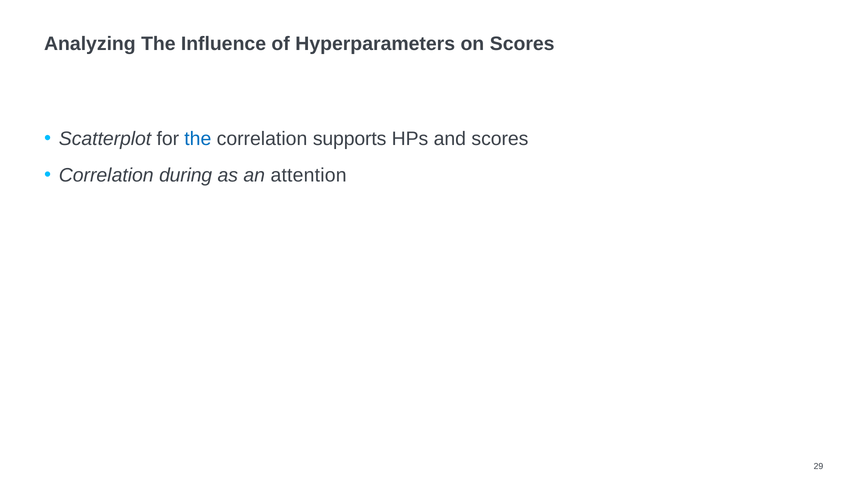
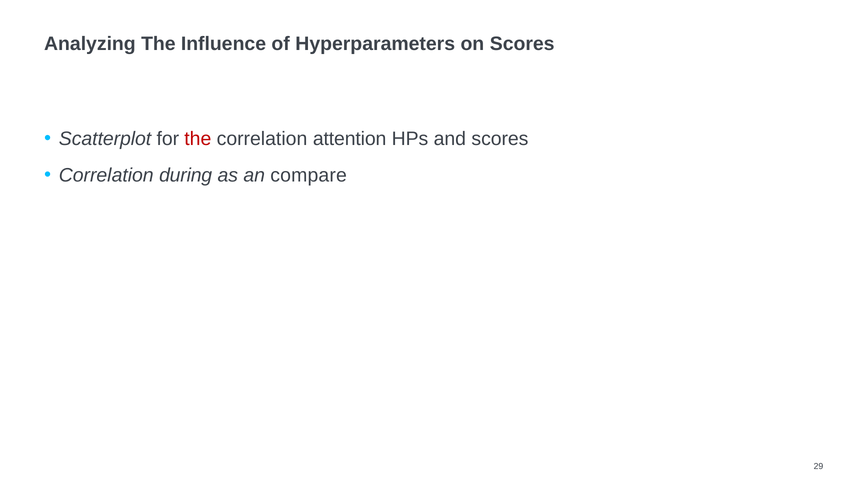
the at (198, 139) colour: blue -> red
supports: supports -> attention
attention: attention -> compare
